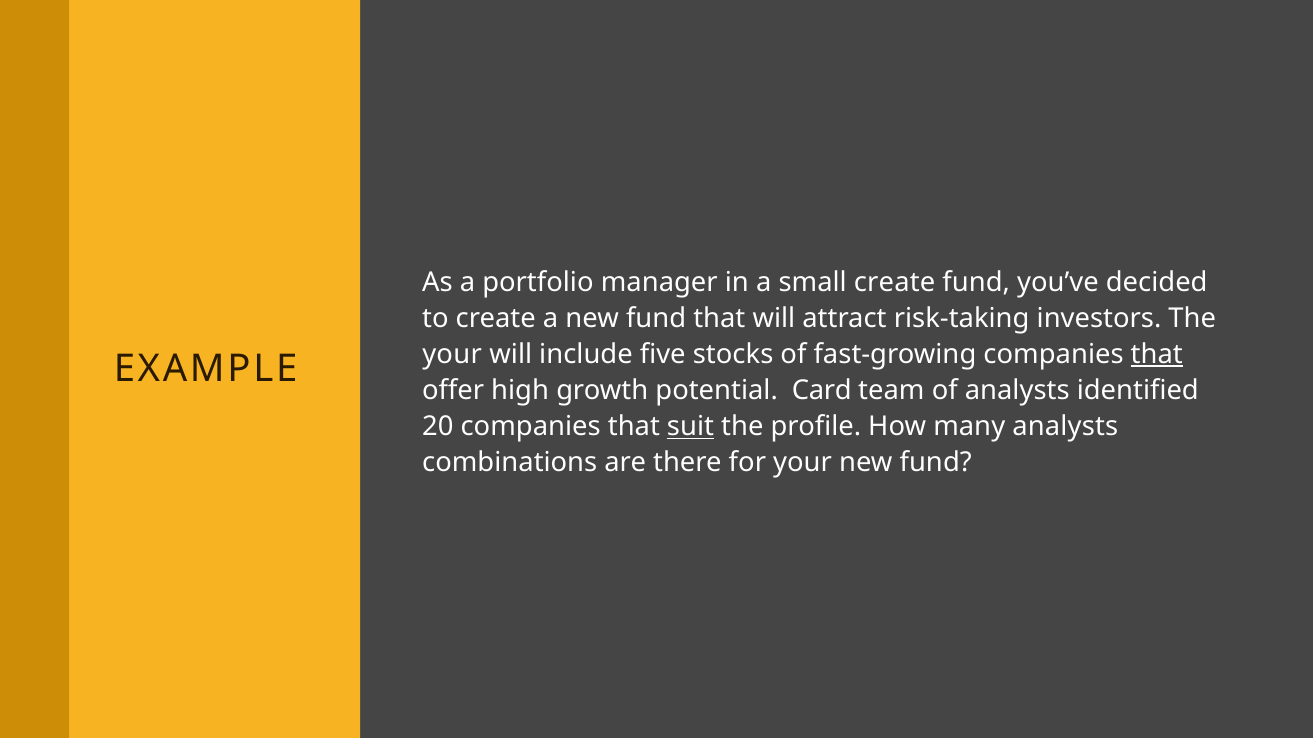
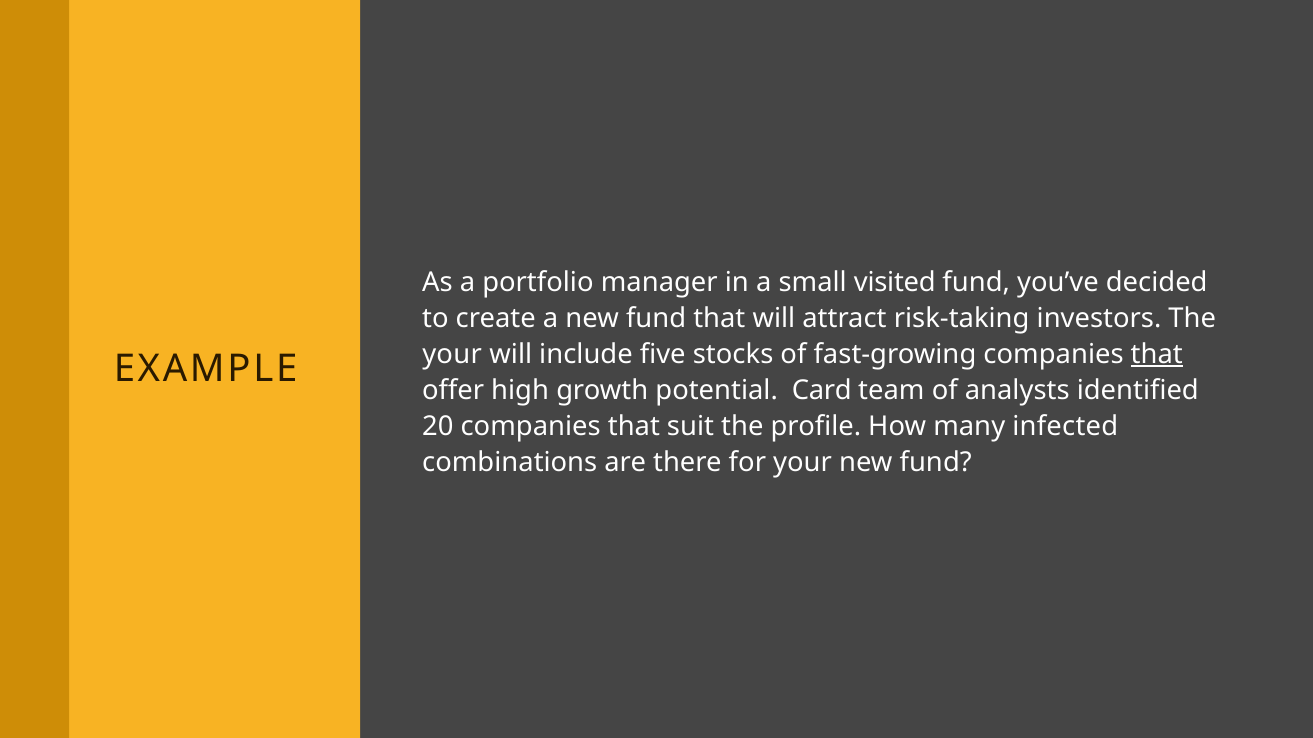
small create: create -> visited
suit underline: present -> none
many analysts: analysts -> infected
